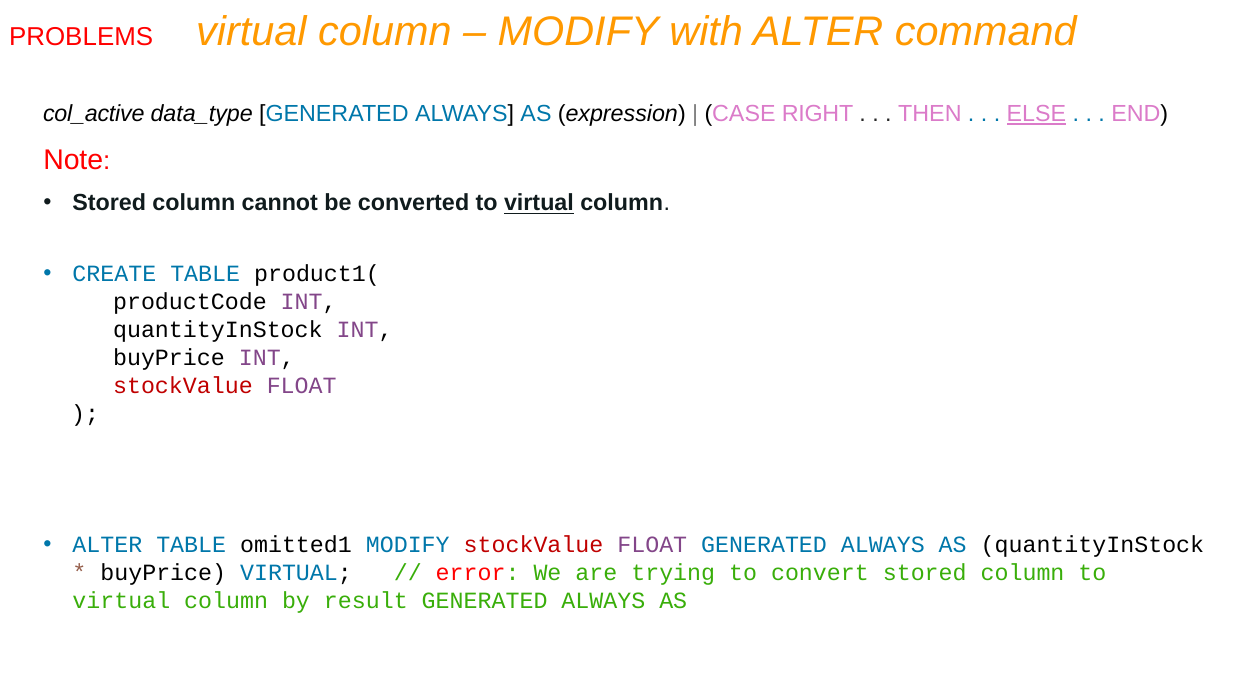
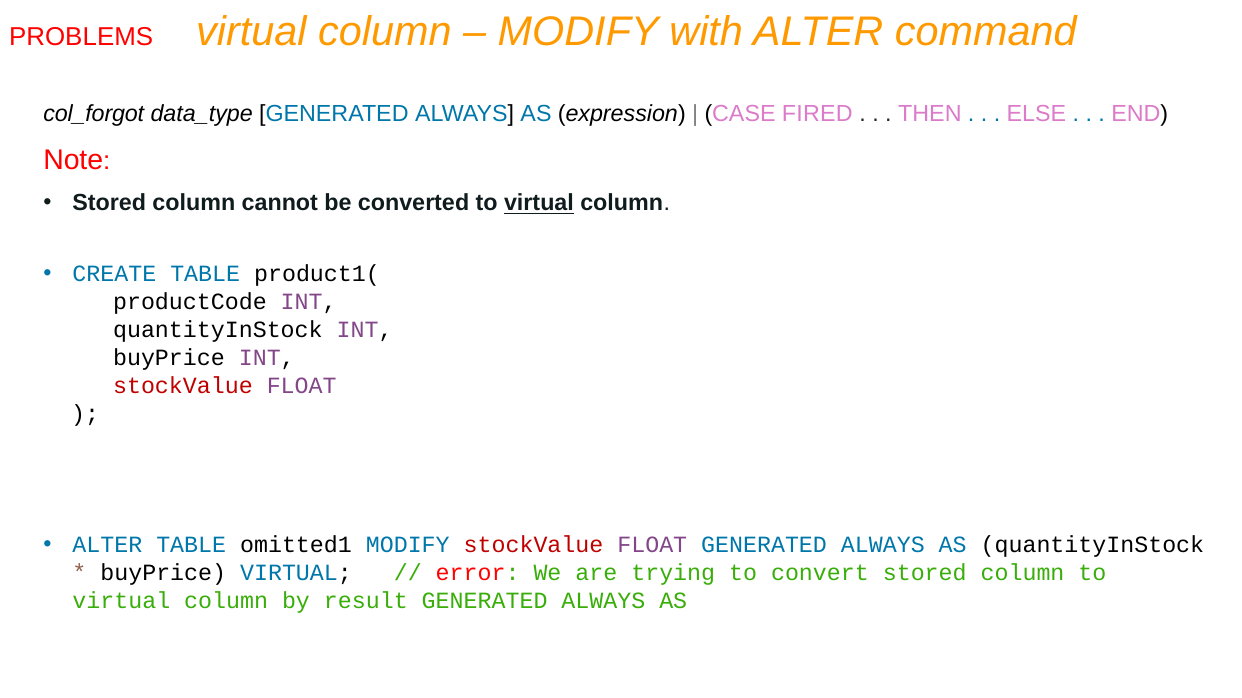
col_active: col_active -> col_forgot
RIGHT: RIGHT -> FIRED
ELSE underline: present -> none
